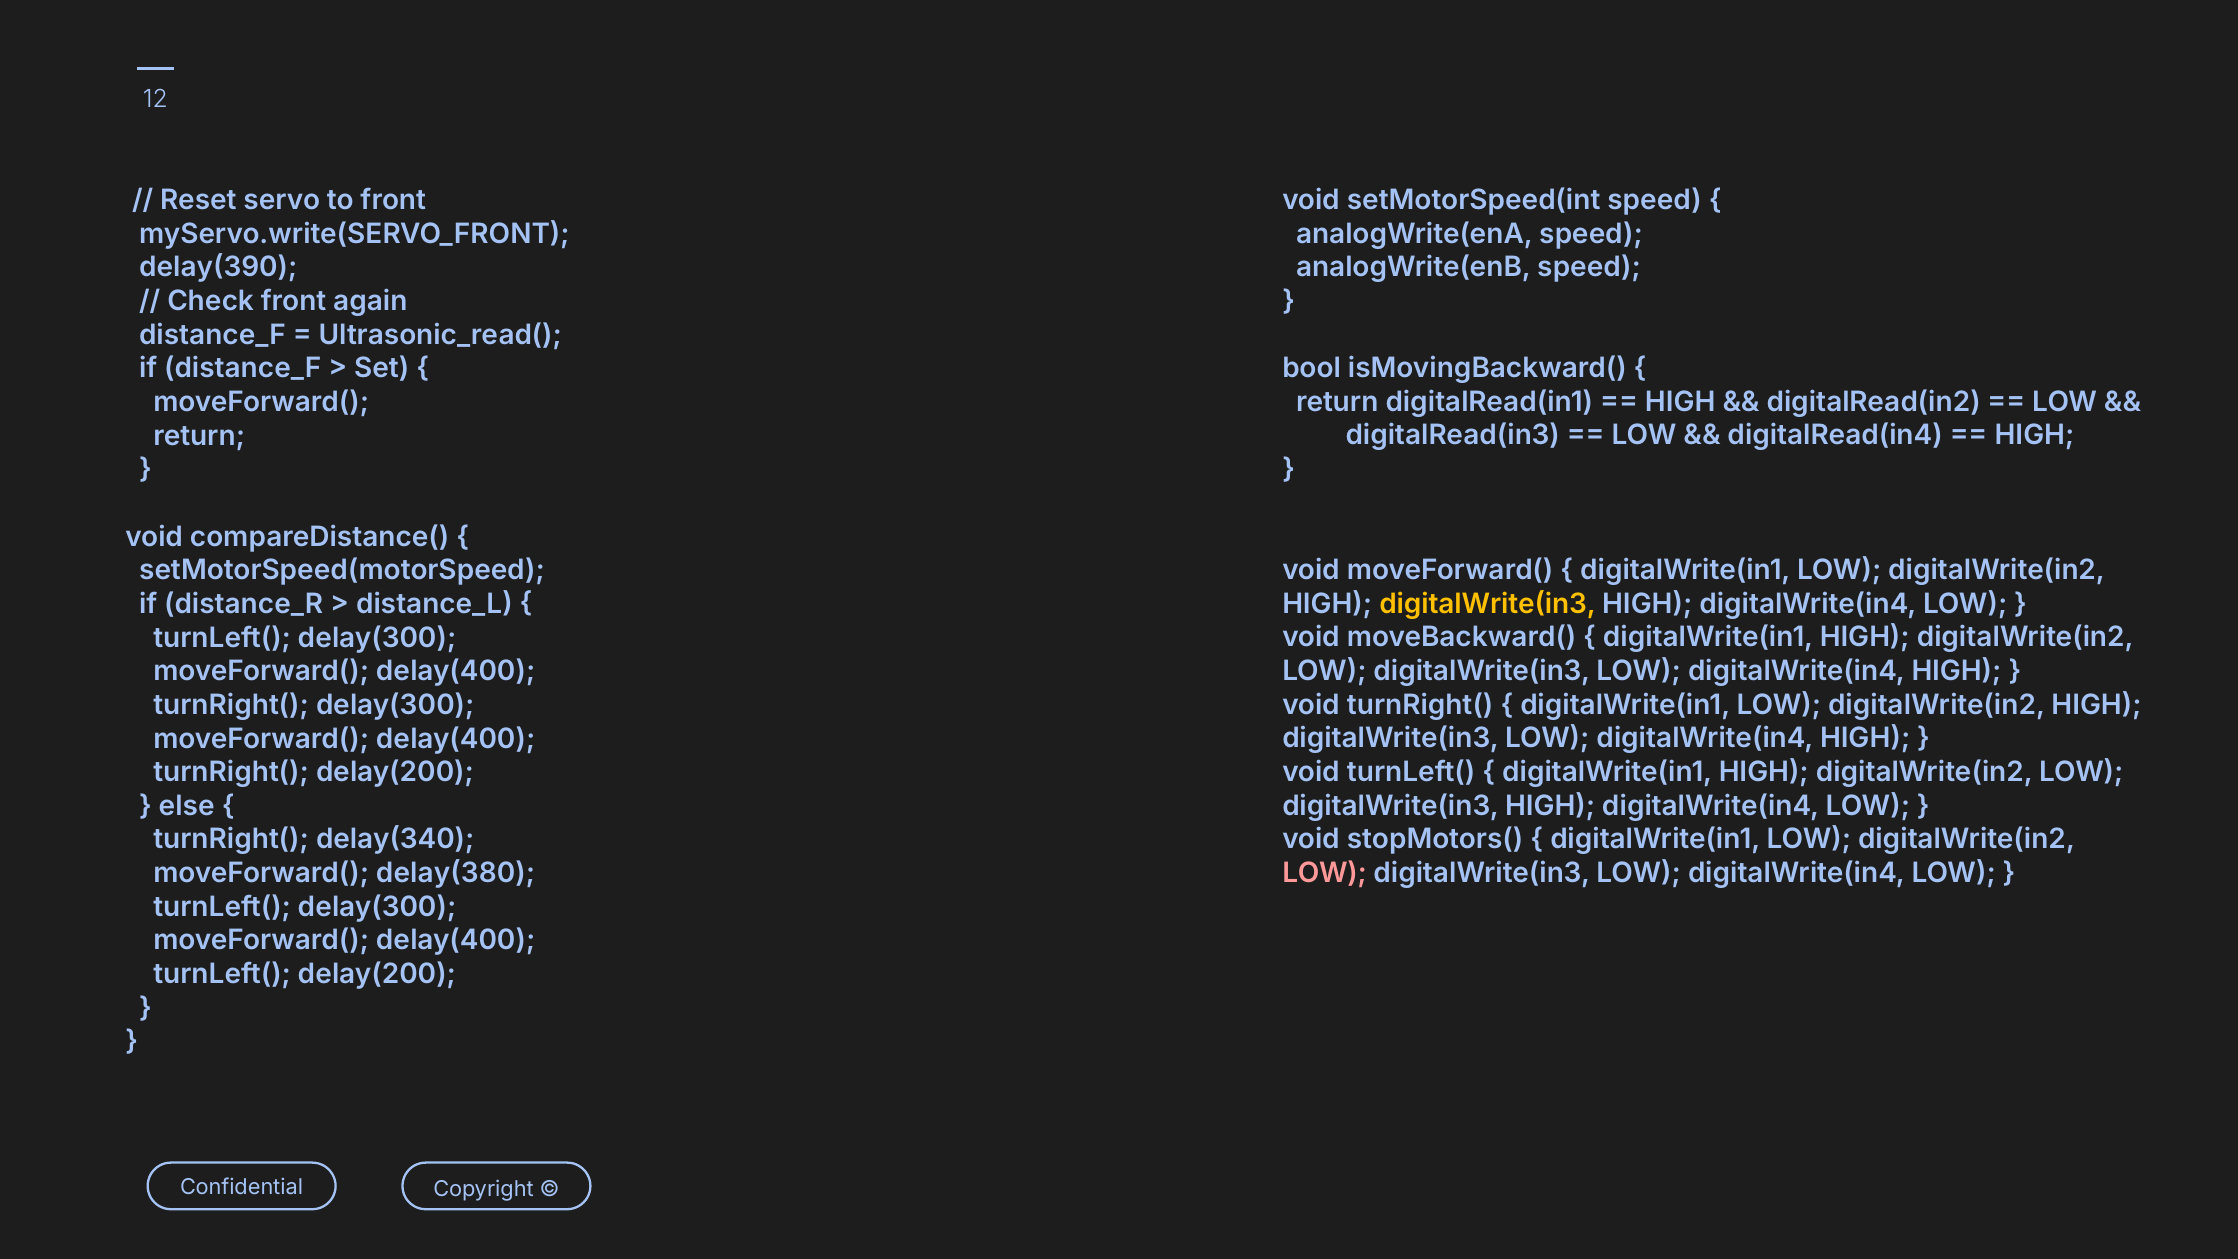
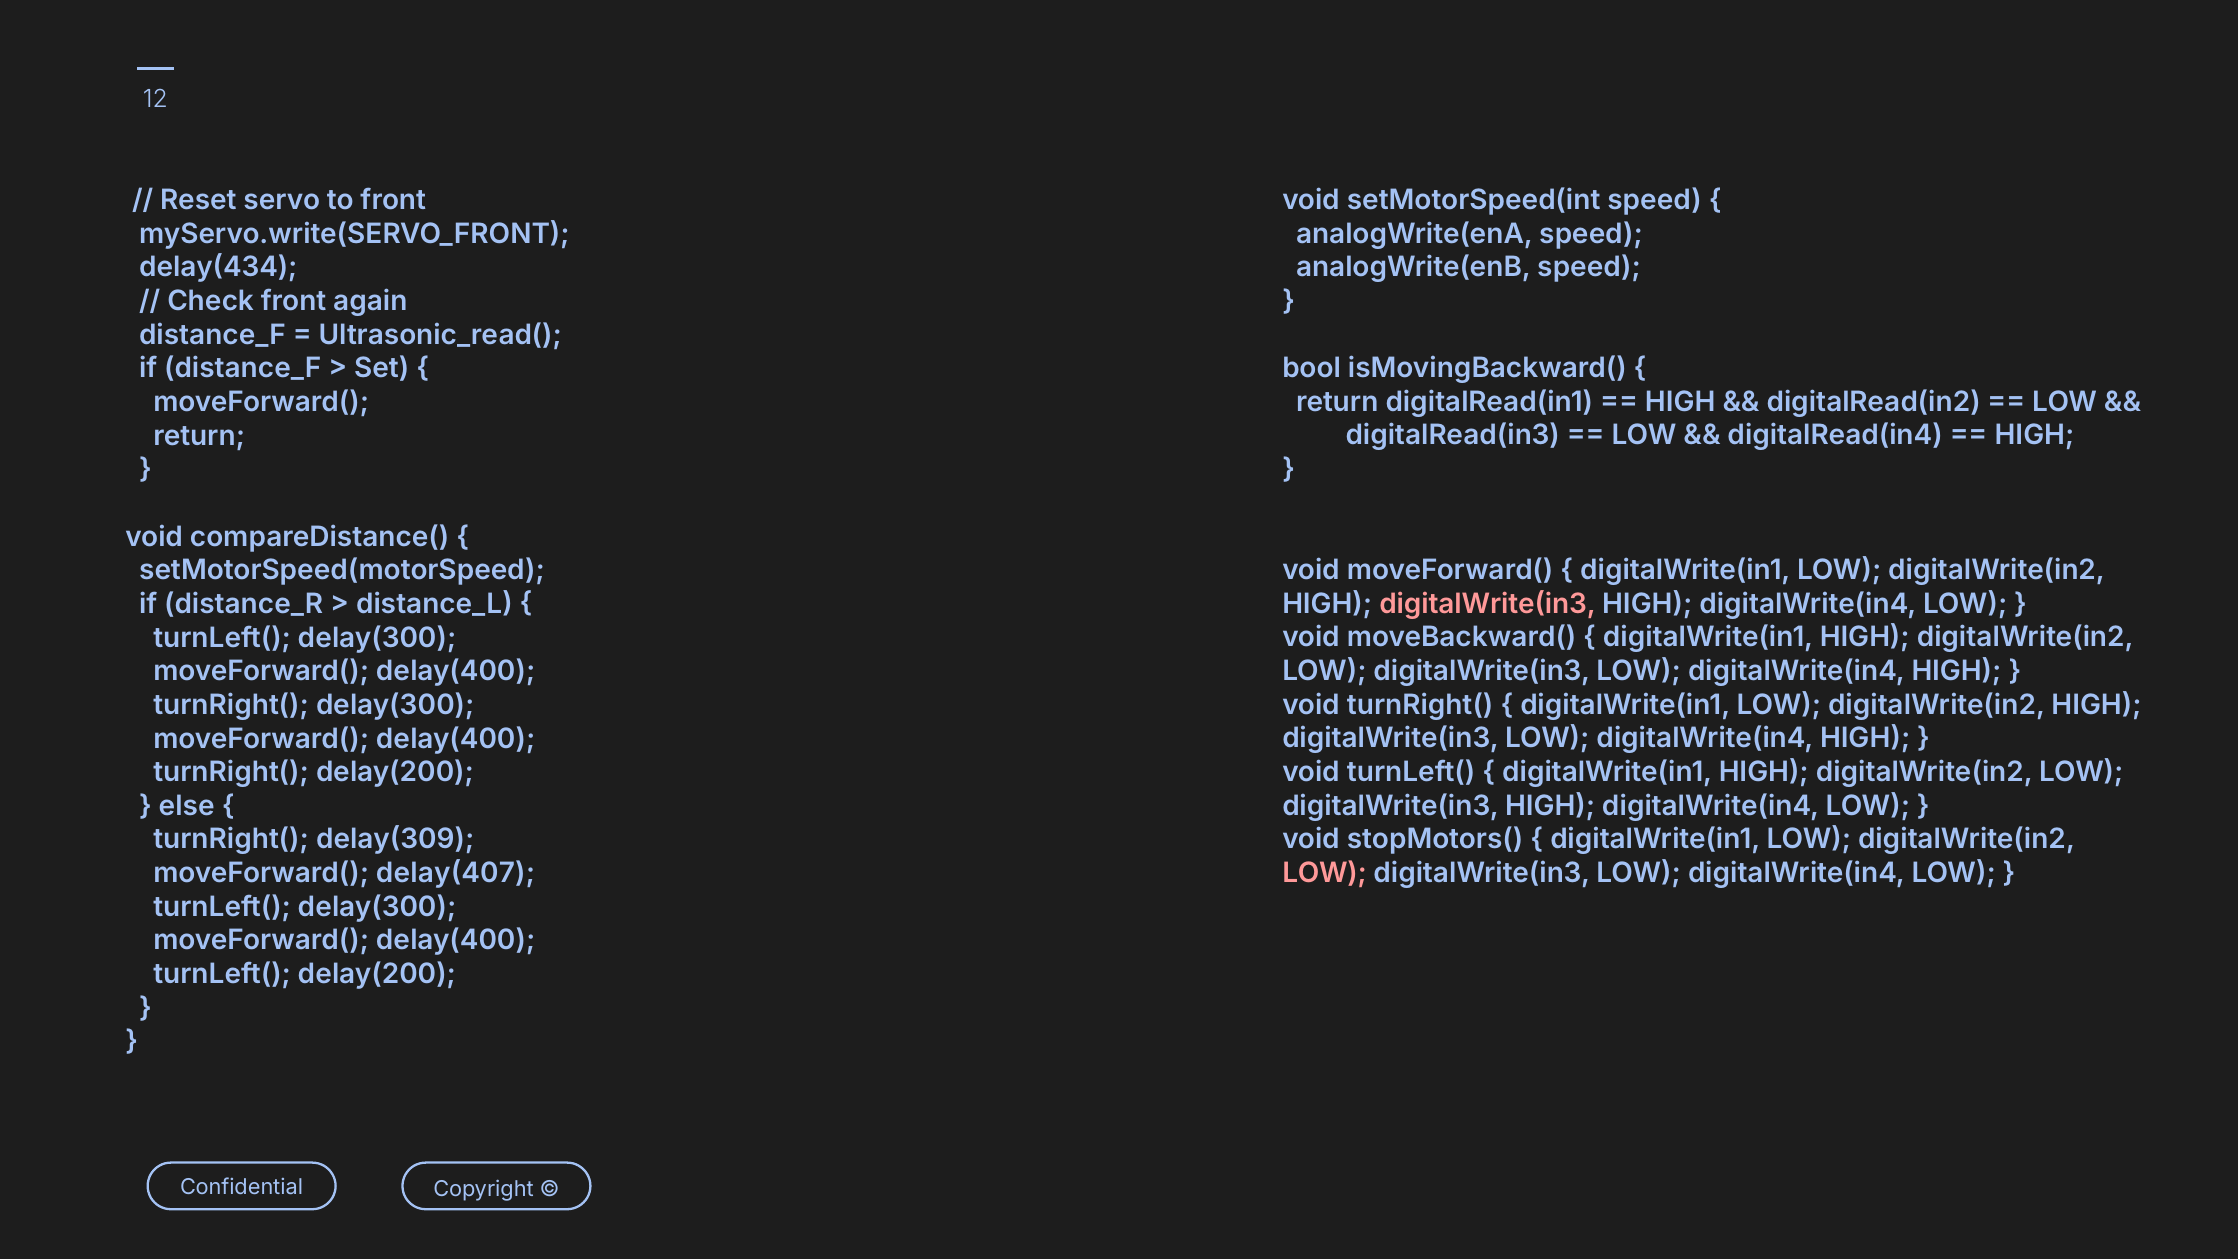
delay(390: delay(390 -> delay(434
digitalWrite(in3 at (1488, 604) colour: yellow -> pink
delay(340: delay(340 -> delay(309
delay(380: delay(380 -> delay(407
